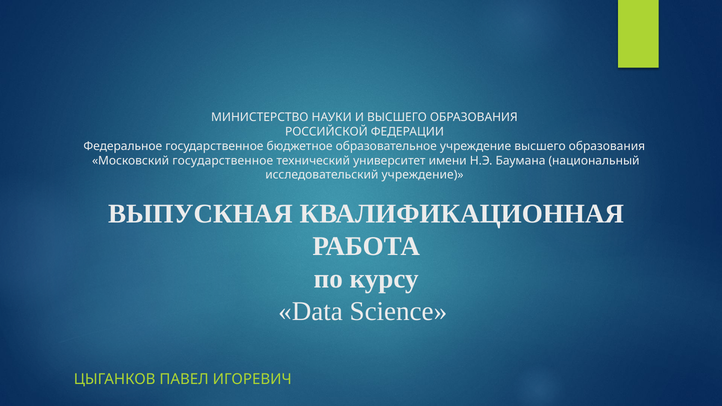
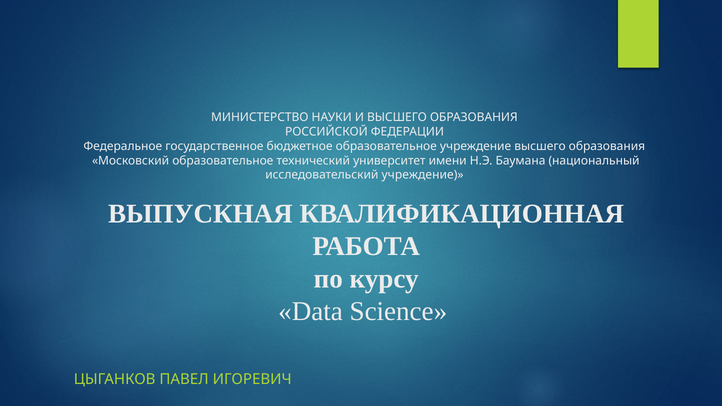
Московский государственное: государственное -> образовательное
